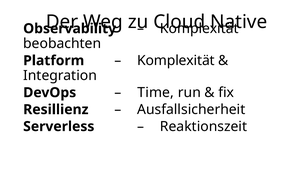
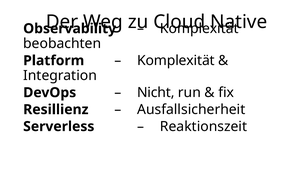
Time: Time -> Nicht
